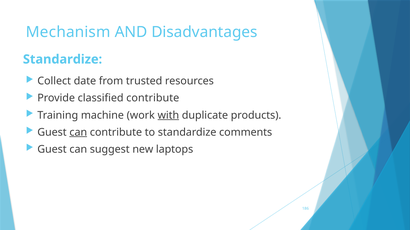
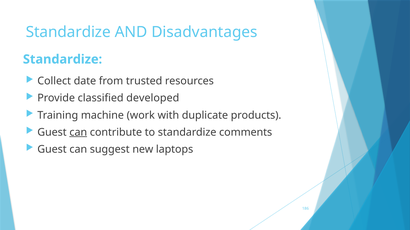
Mechanism at (68, 32): Mechanism -> Standardize
classified contribute: contribute -> developed
with underline: present -> none
